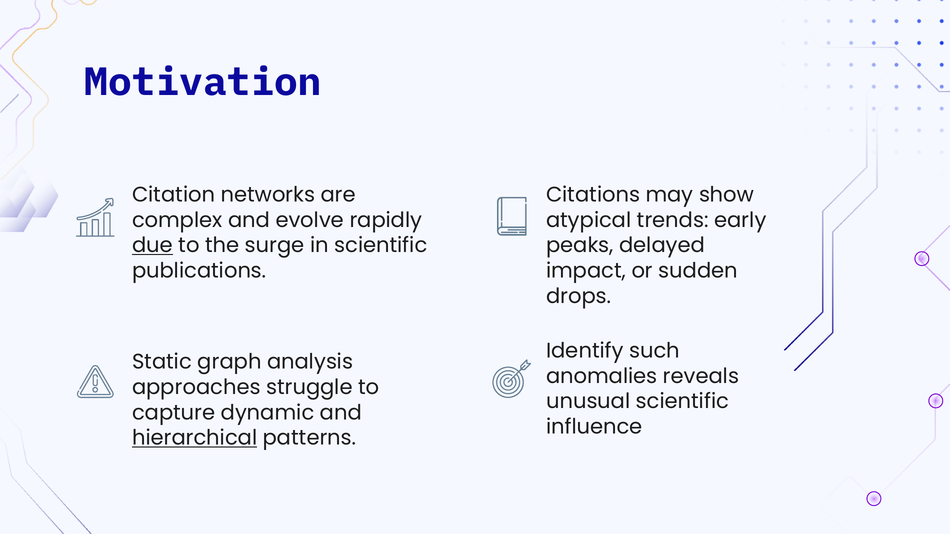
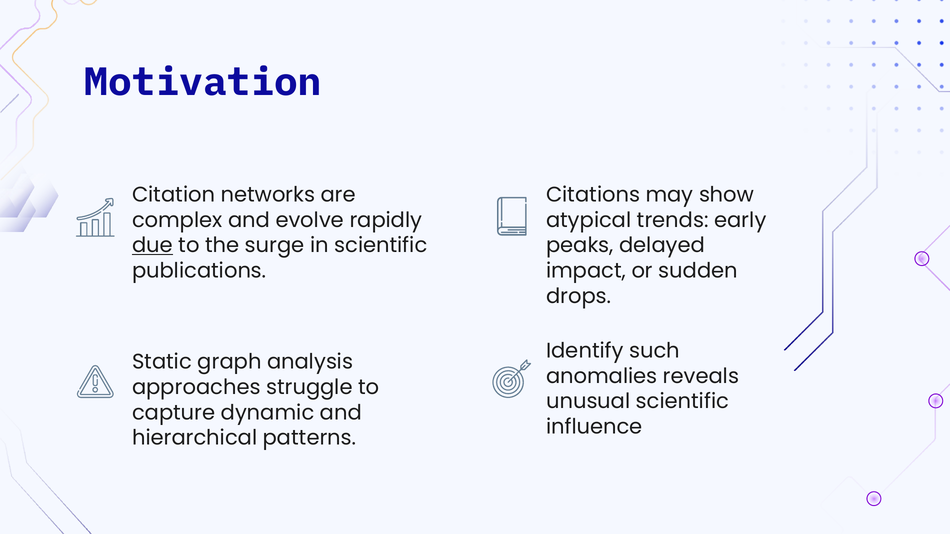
hierarchical underline: present -> none
